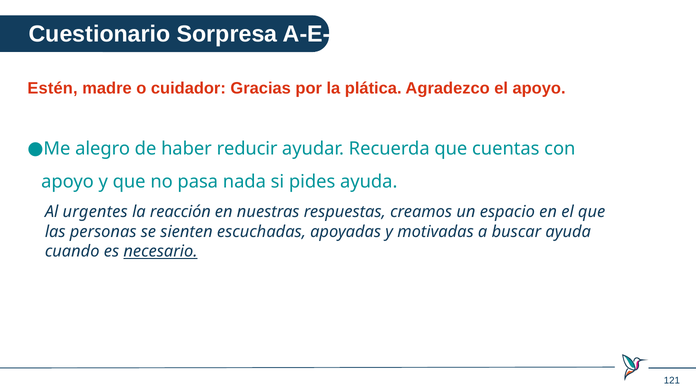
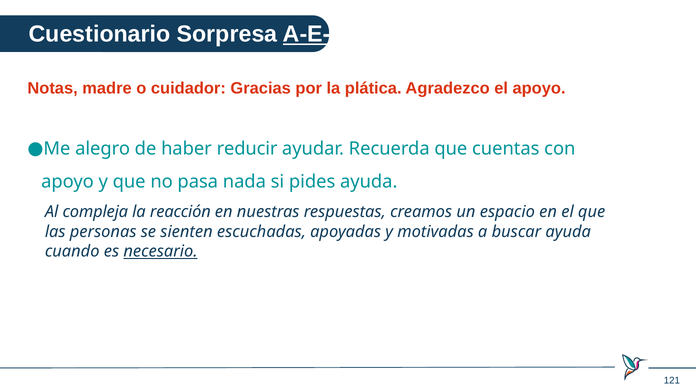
A-E-C-P underline: none -> present
Estén: Estén -> Notas
urgentes: urgentes -> compleja
